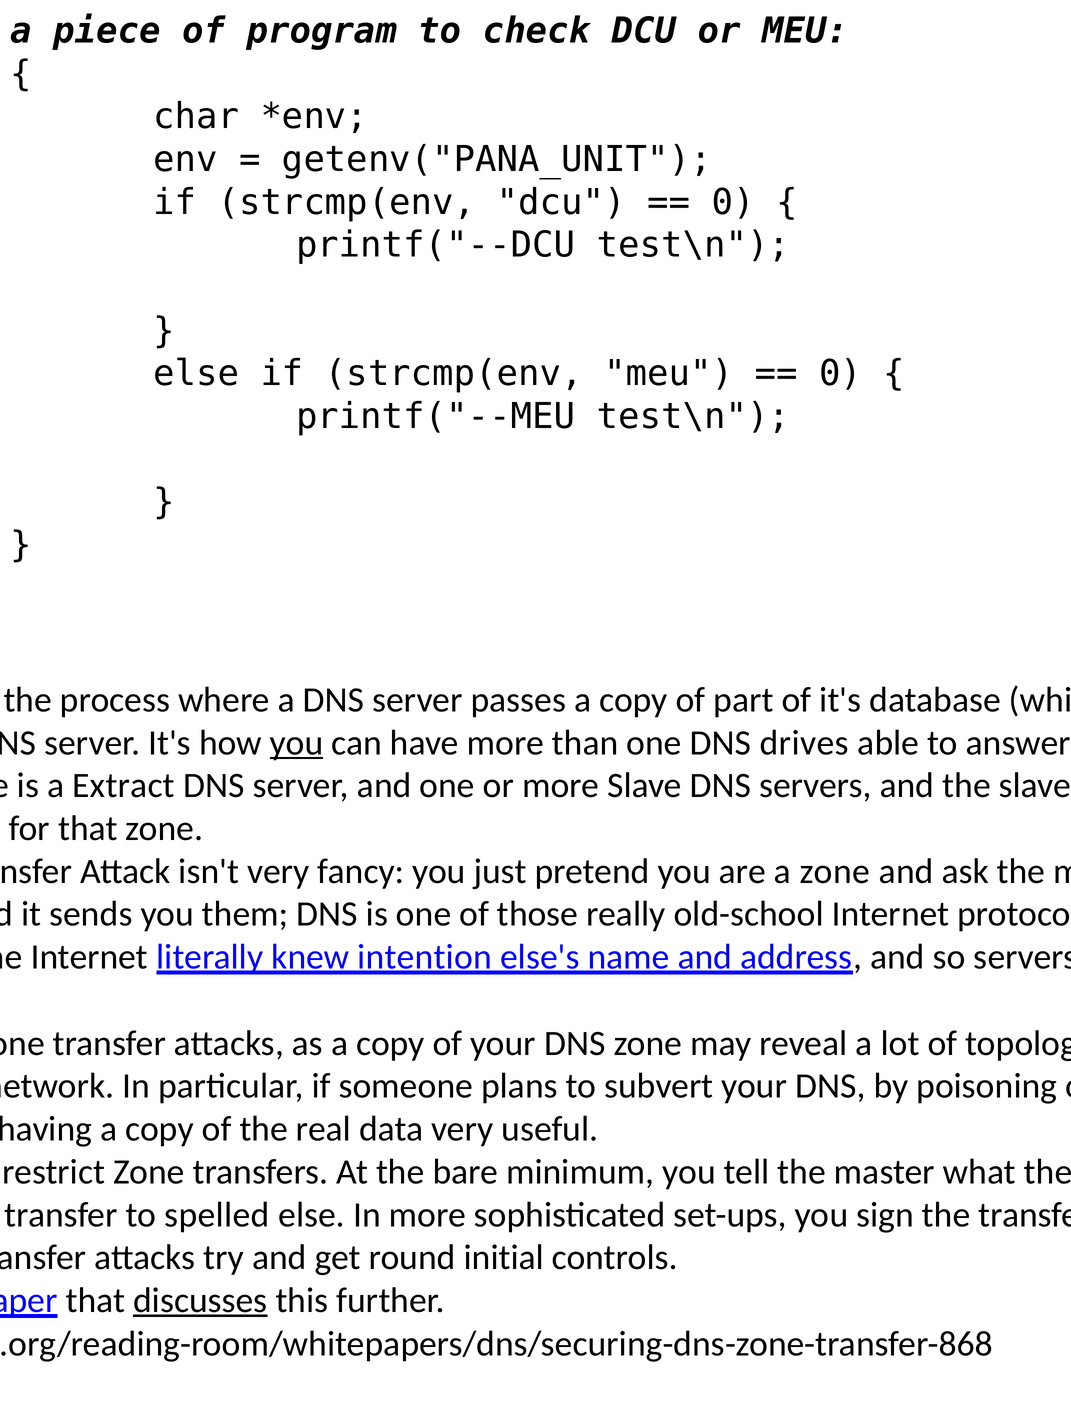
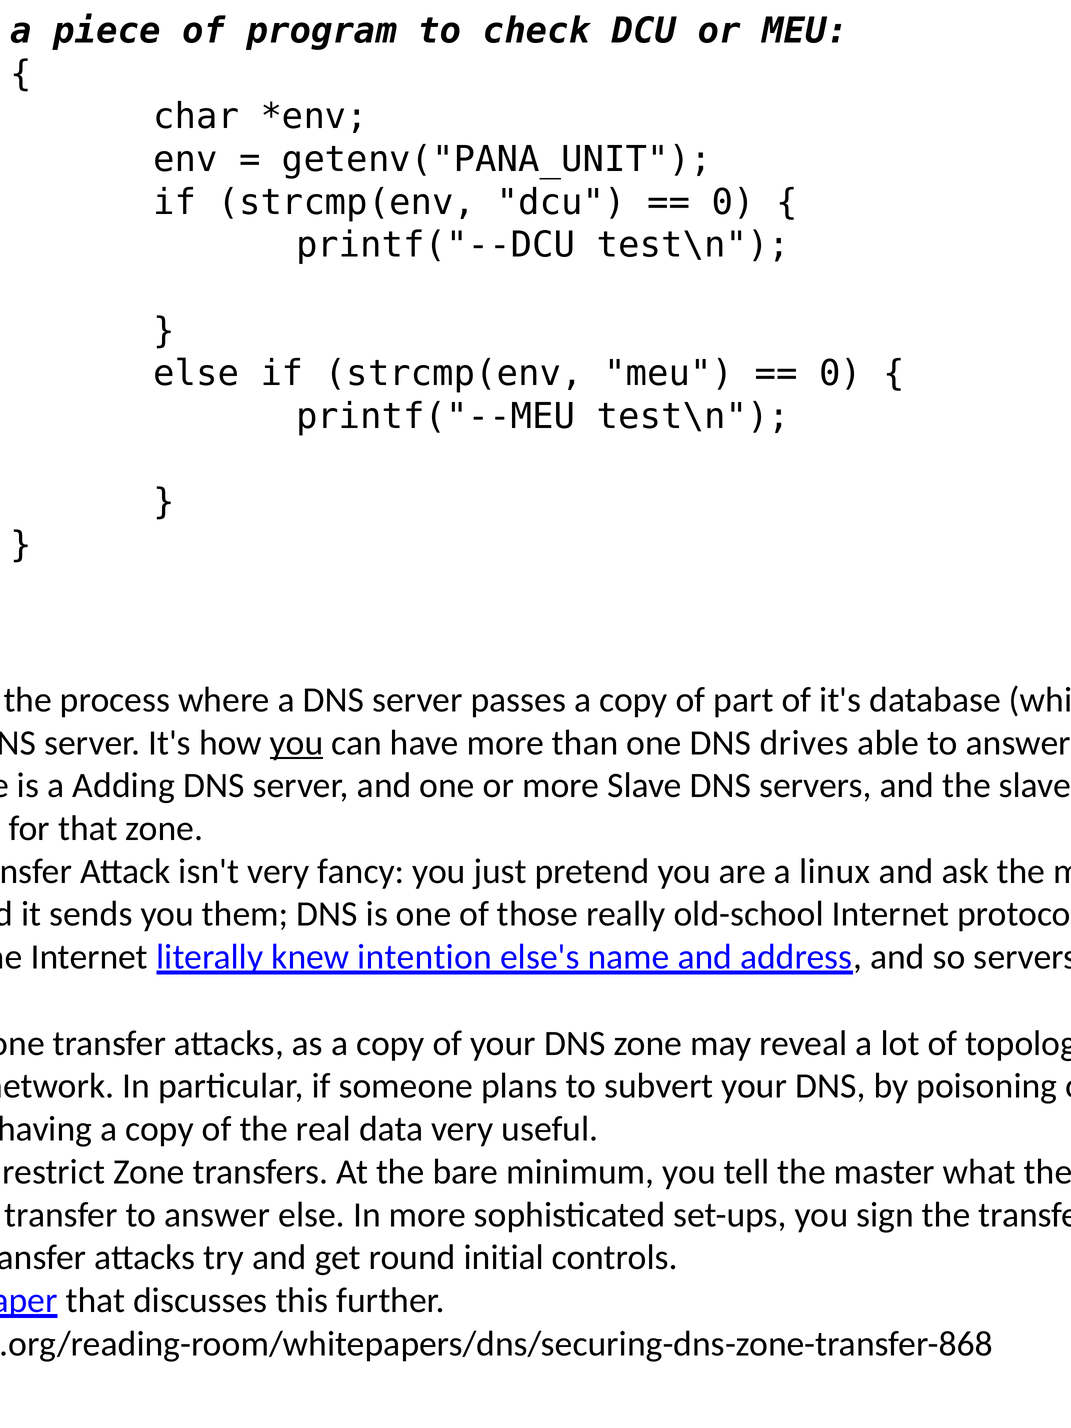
Extract: Extract -> Adding
are a zone: zone -> linux
transfer to spelled: spelled -> answer
discusses underline: present -> none
